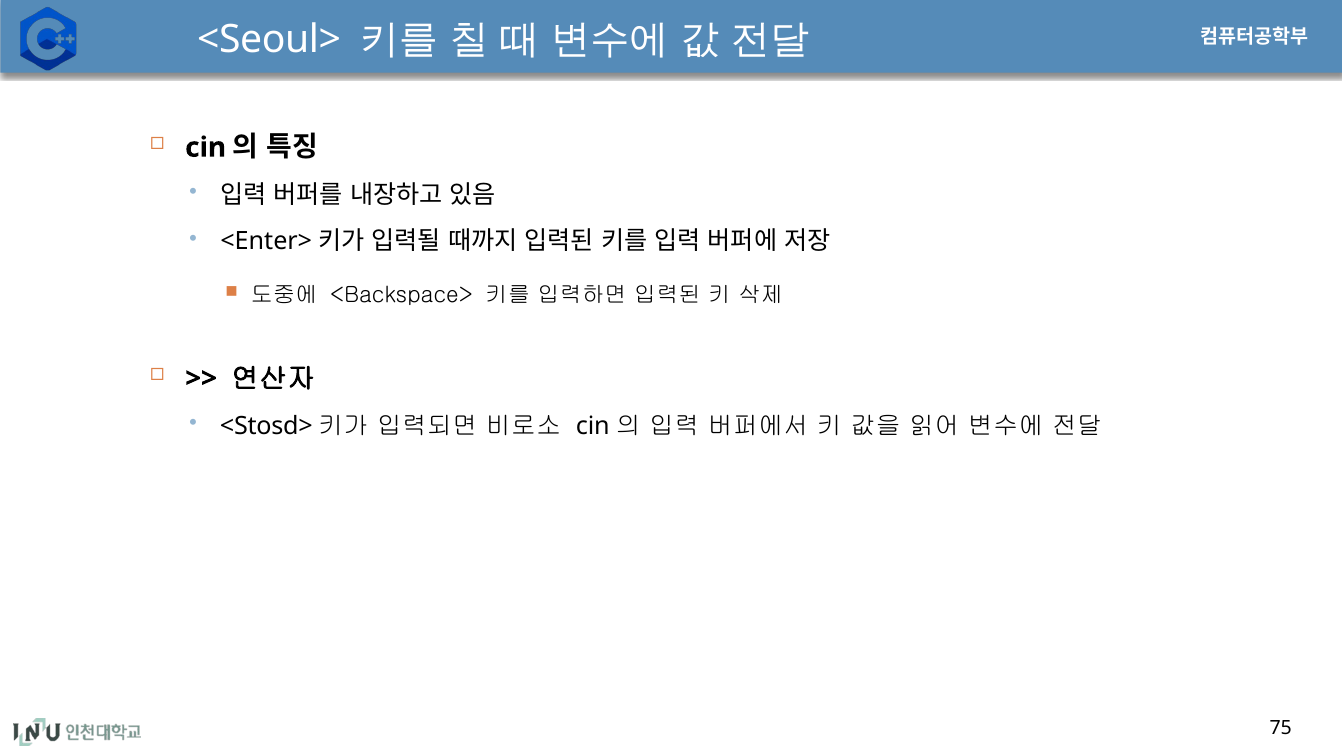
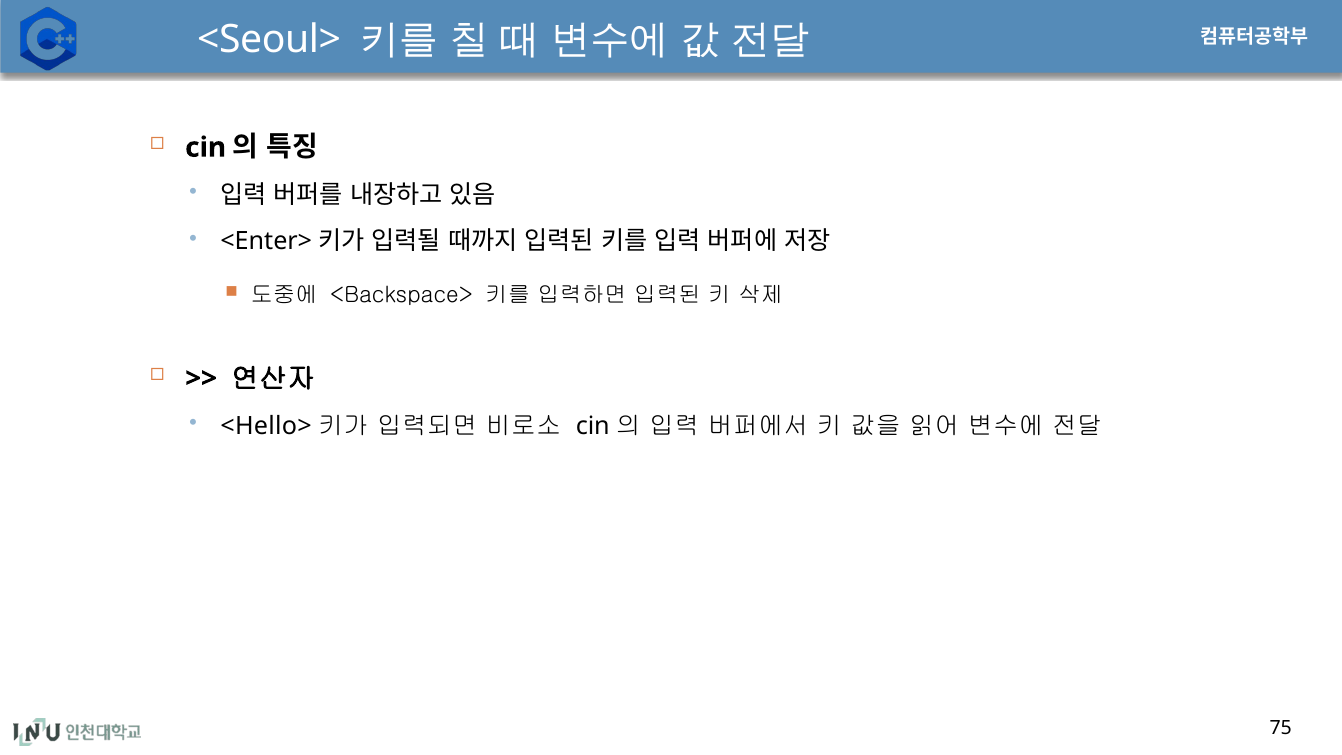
<Stosd>: <Stosd> -> <Hello>
